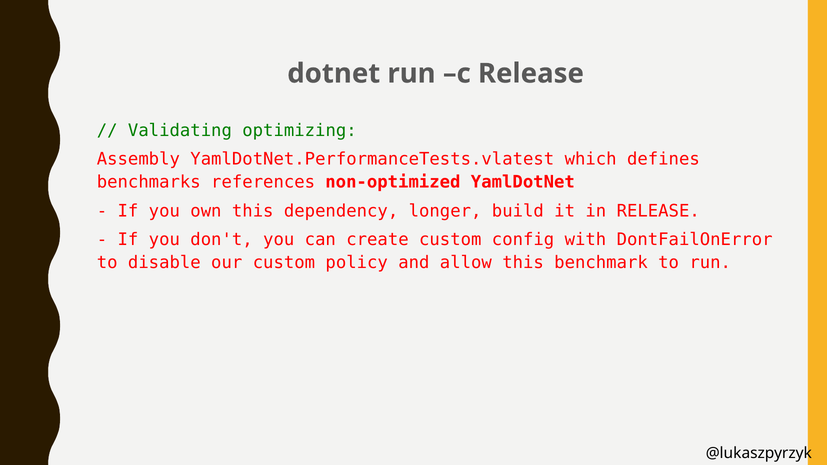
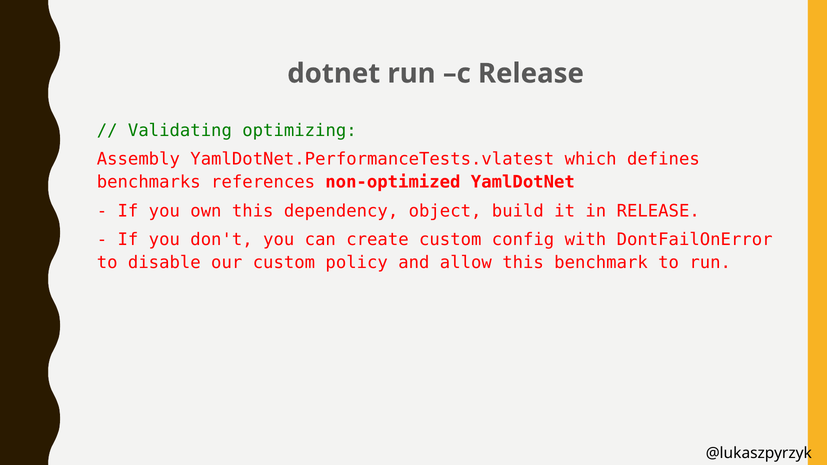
longer: longer -> object
